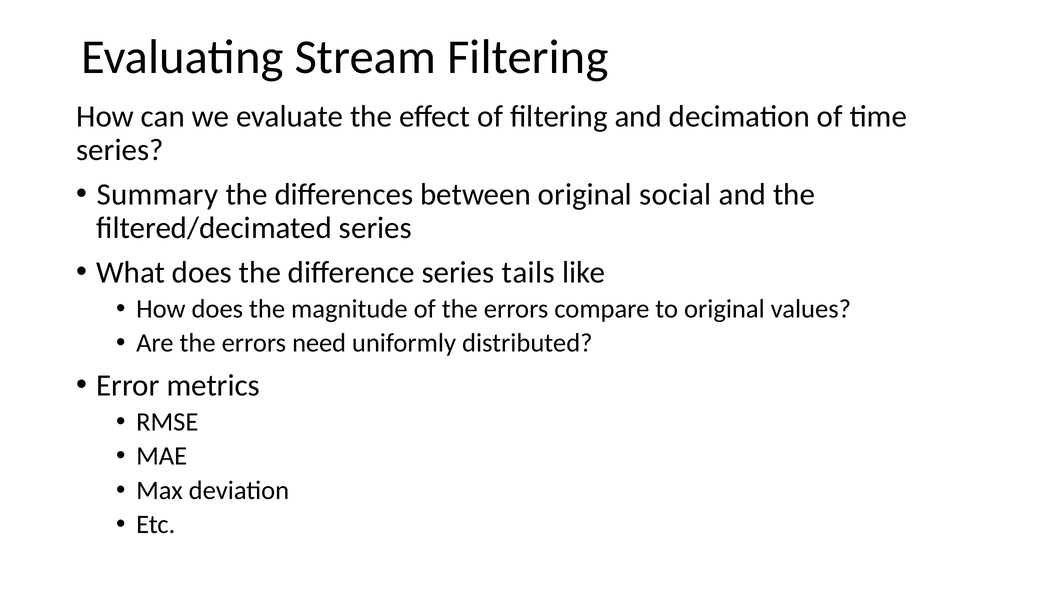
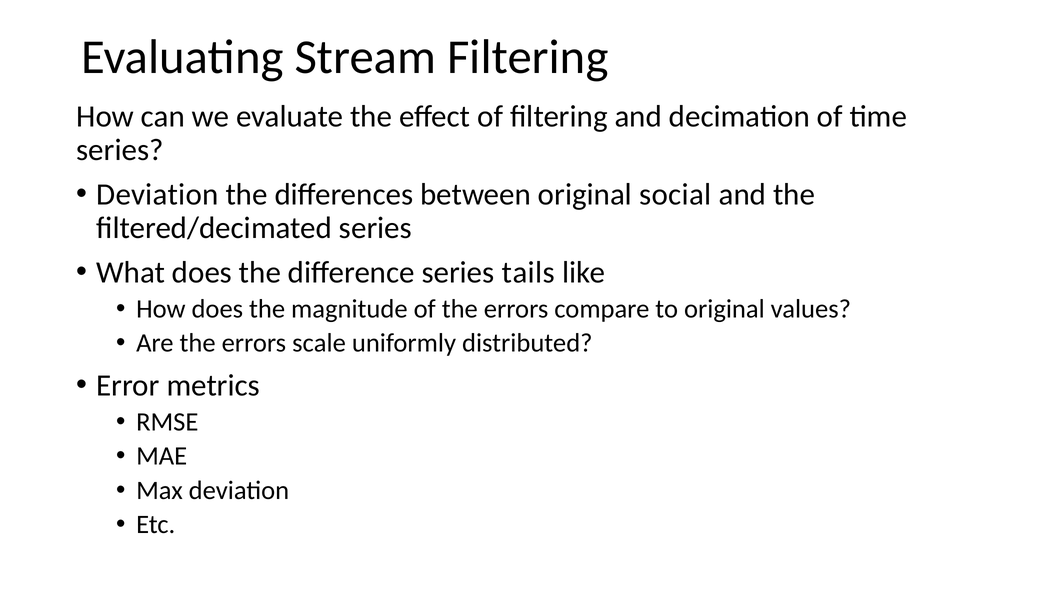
Summary at (157, 194): Summary -> Deviation
need: need -> scale
